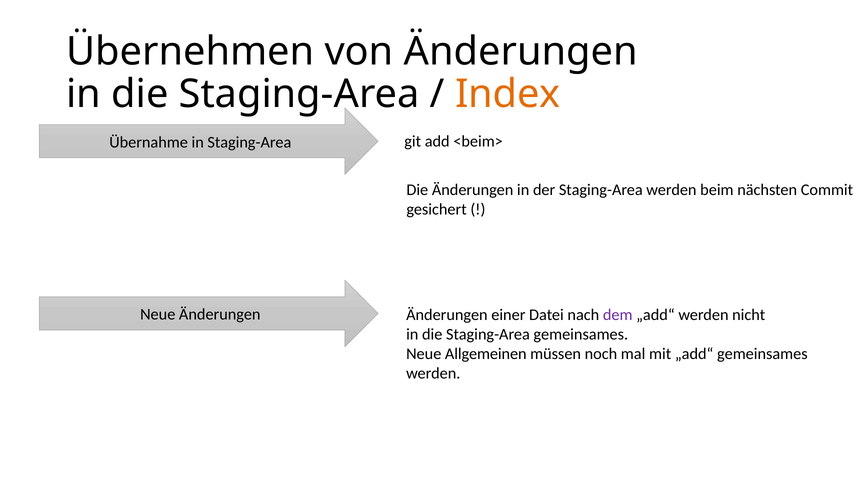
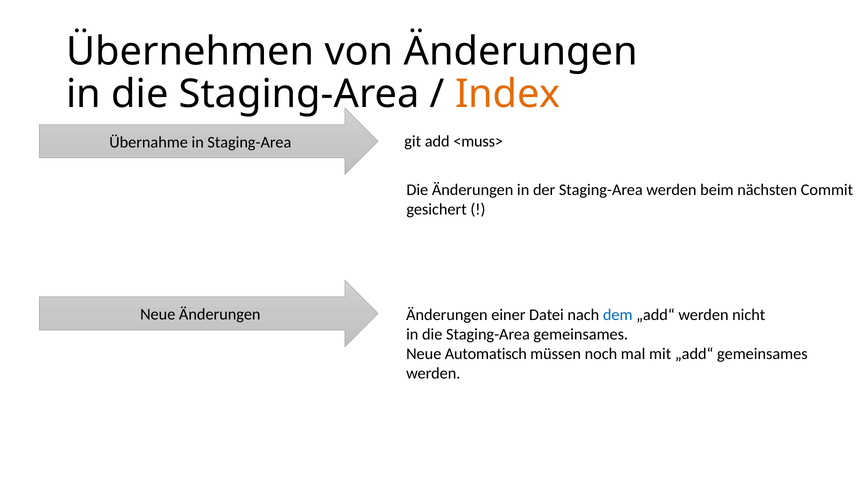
<beim>: <beim> -> <muss>
dem colour: purple -> blue
Allgemeinen: Allgemeinen -> Automatisch
